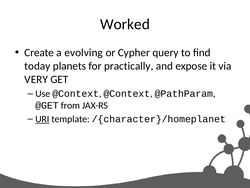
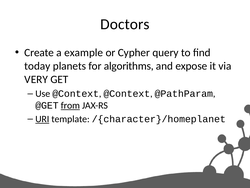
Worked: Worked -> Doctors
evolving: evolving -> example
practically: practically -> algorithms
from underline: none -> present
